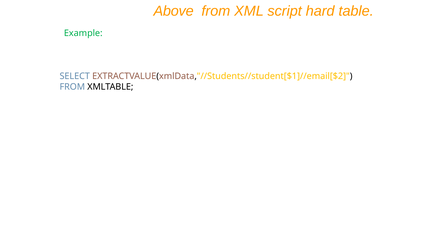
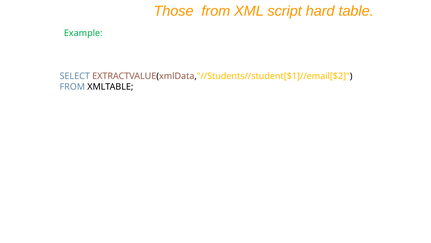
Above: Above -> Those
